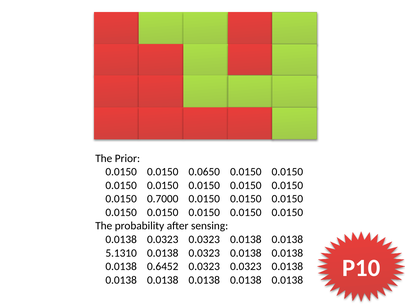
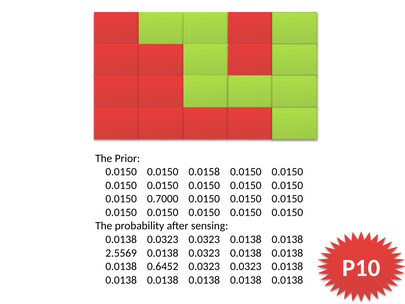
0.0650: 0.0650 -> 0.0158
5.1310: 5.1310 -> 2.5569
